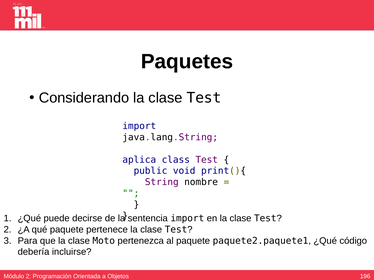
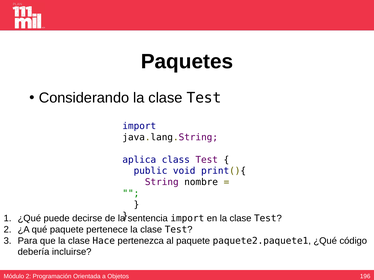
Moto: Moto -> Hace
